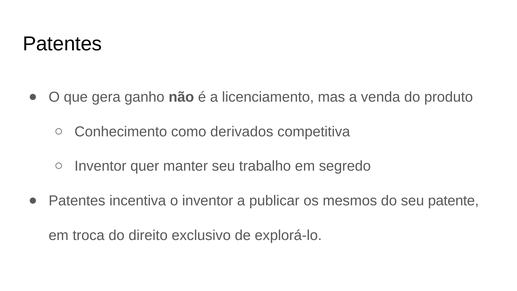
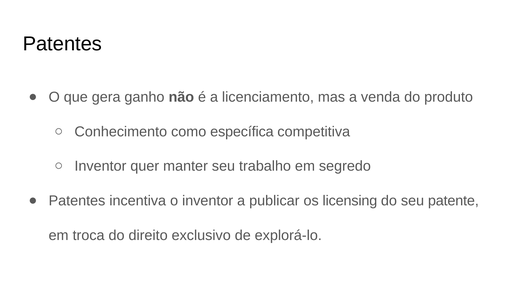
derivados: derivados -> específica
mesmos: mesmos -> licensing
